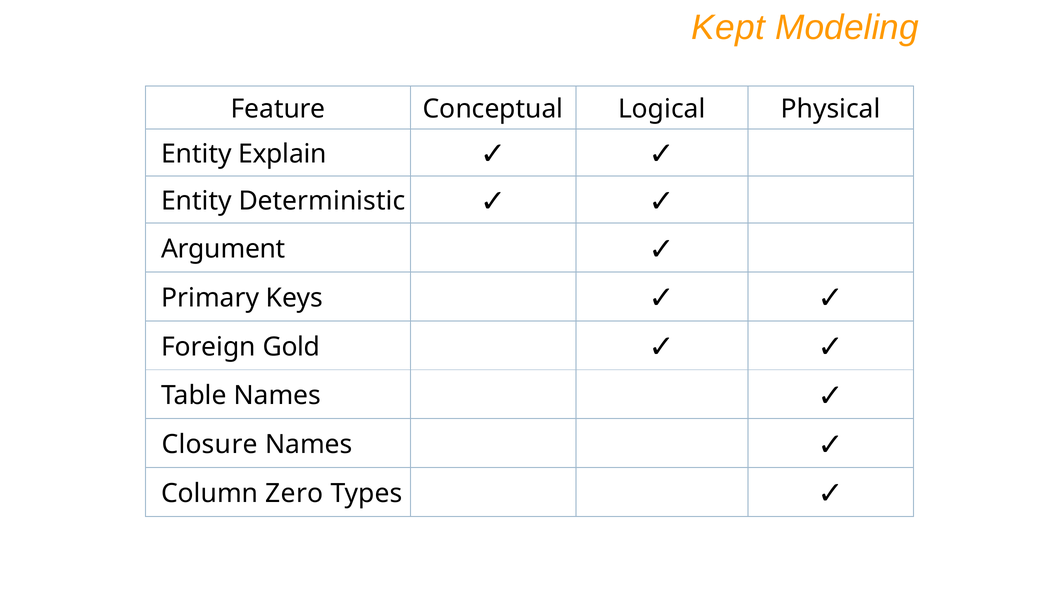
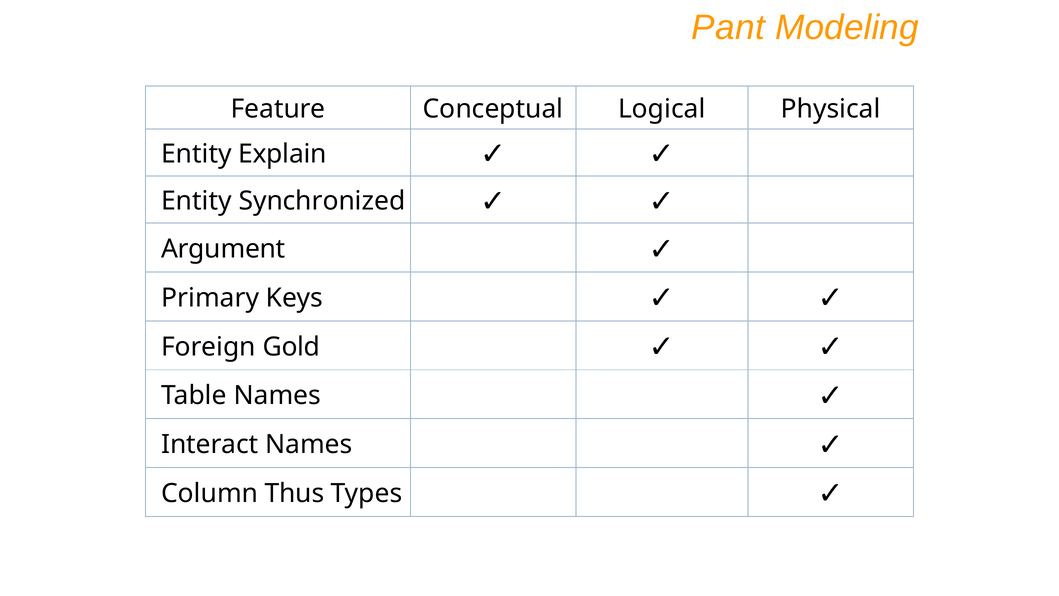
Kept: Kept -> Pant
Deterministic: Deterministic -> Synchronized
Closure: Closure -> Interact
Zero: Zero -> Thus
